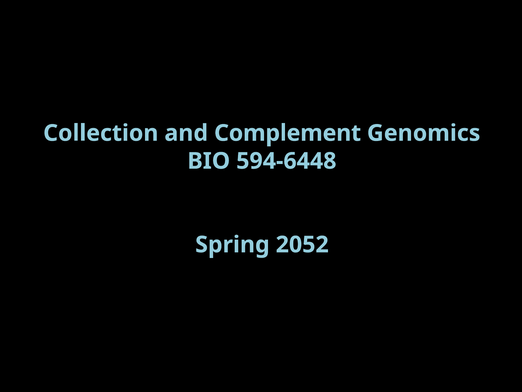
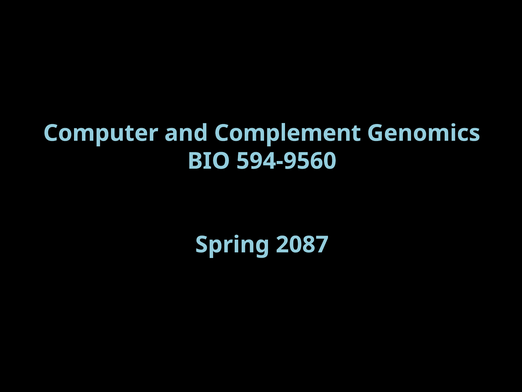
Collection: Collection -> Computer
594-6448: 594-6448 -> 594-9560
2052: 2052 -> 2087
